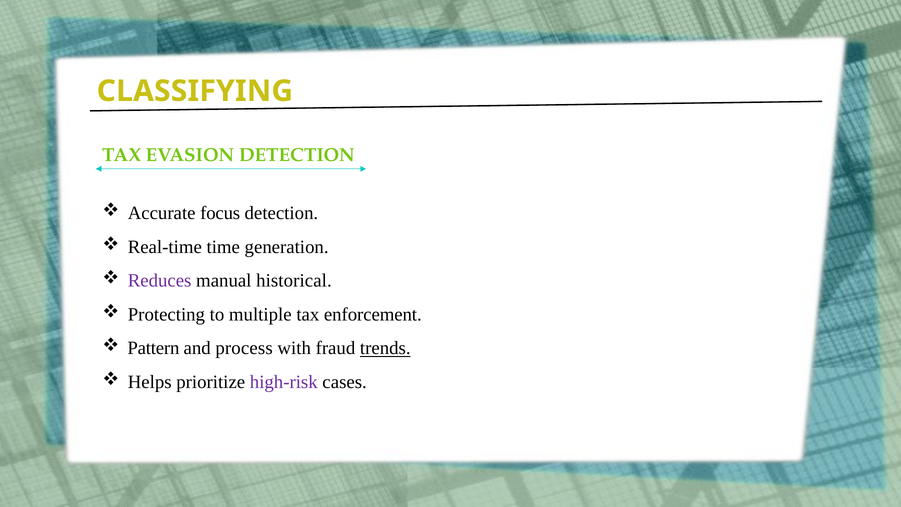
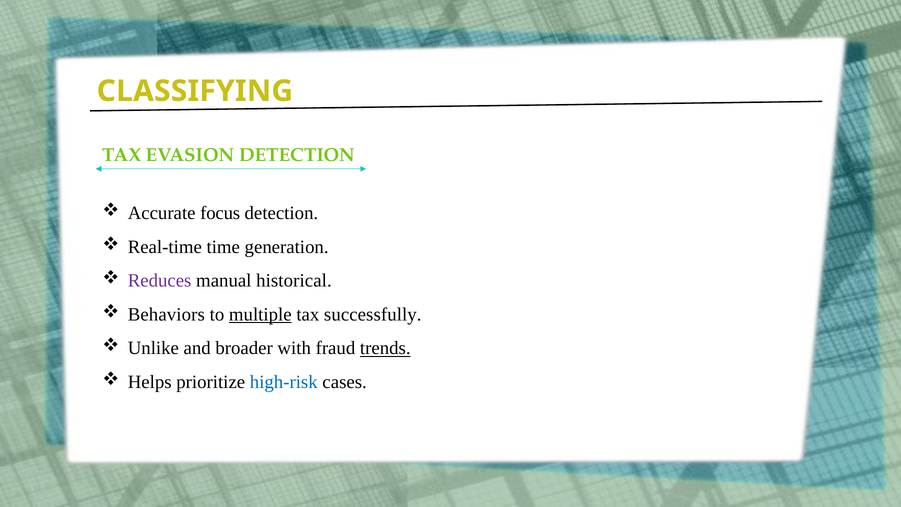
Protecting: Protecting -> Behaviors
multiple underline: none -> present
enforcement: enforcement -> successfully
Pattern: Pattern -> Unlike
process: process -> broader
high-risk colour: purple -> blue
